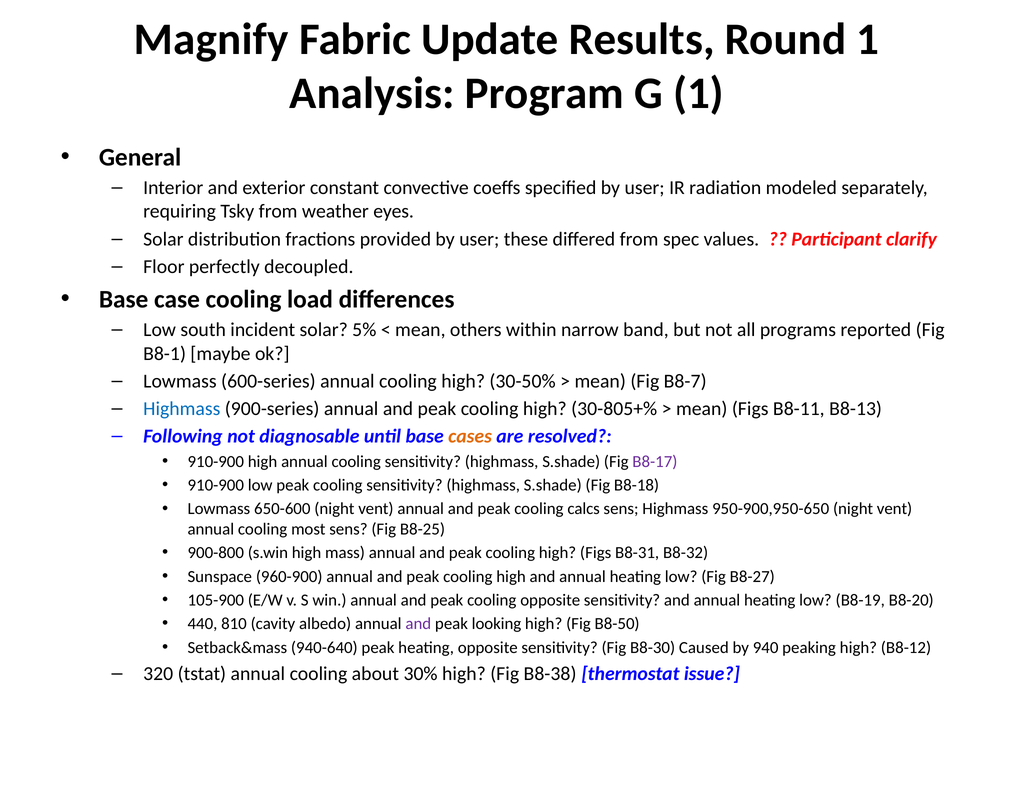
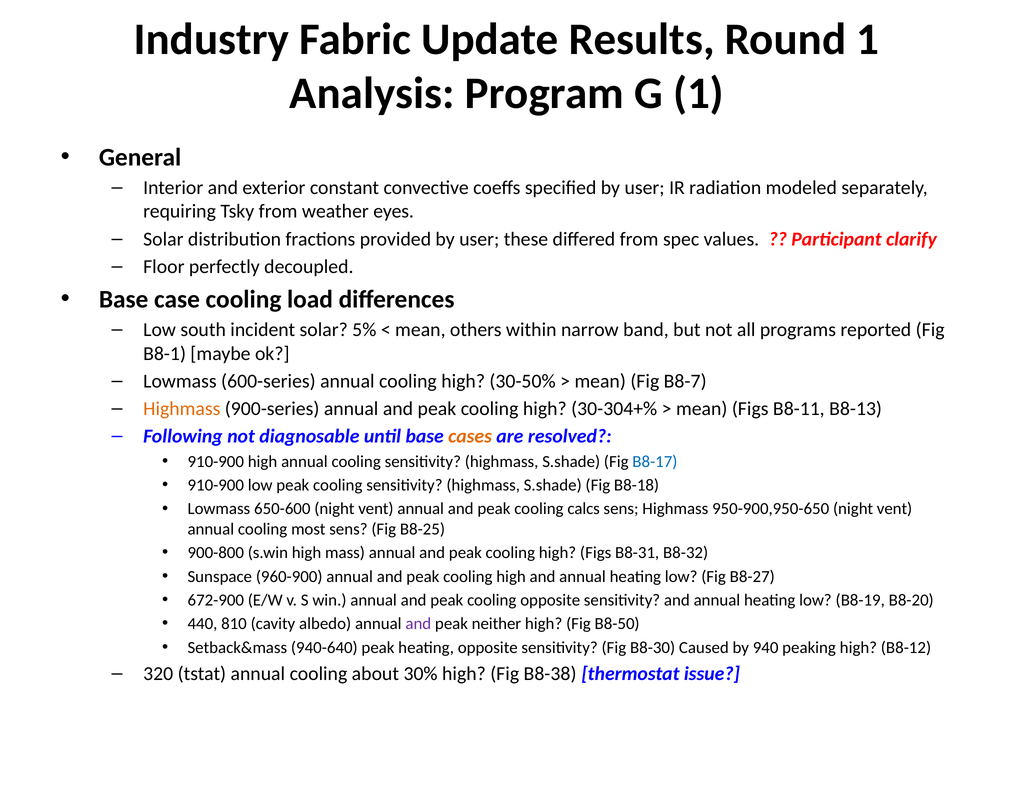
Magnify: Magnify -> Industry
Highmass at (182, 409) colour: blue -> orange
30-805+%: 30-805+% -> 30-304+%
B8-17 colour: purple -> blue
105-900: 105-900 -> 672-900
looking: looking -> neither
